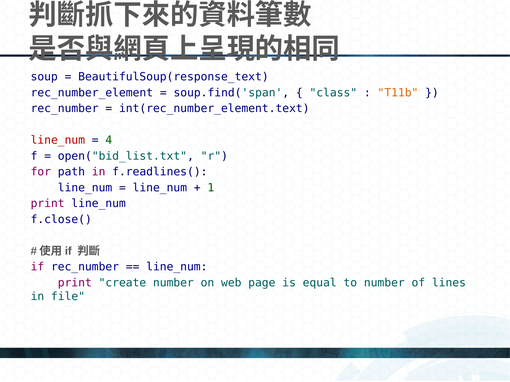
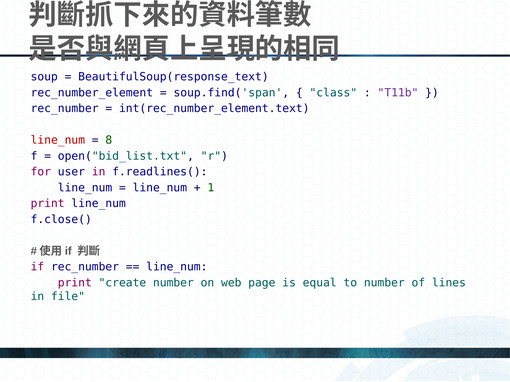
T11b colour: orange -> purple
4: 4 -> 8
path: path -> user
